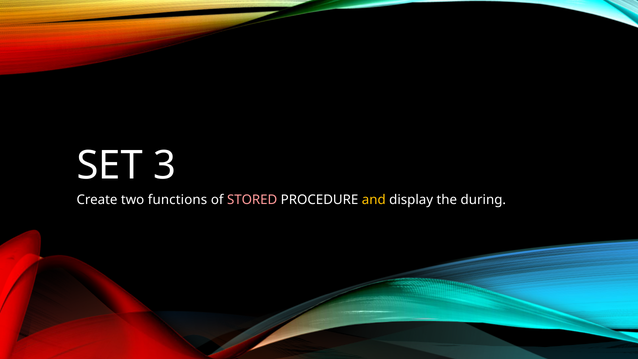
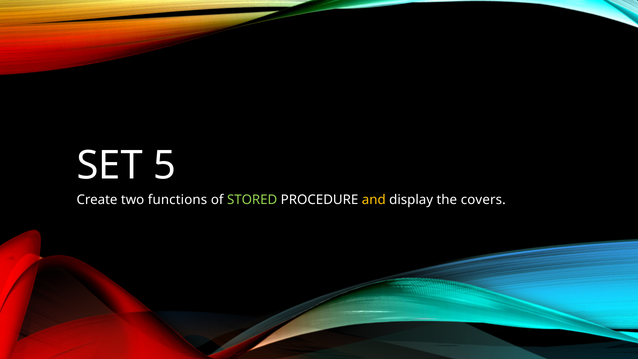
3: 3 -> 5
STORED colour: pink -> light green
during: during -> covers
